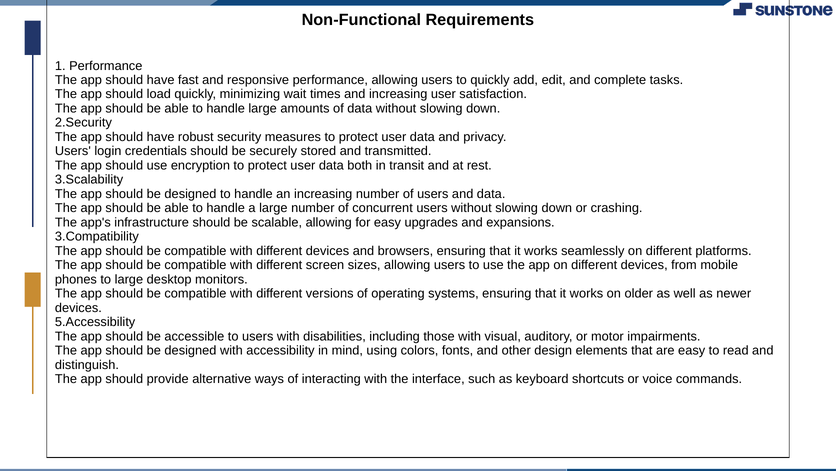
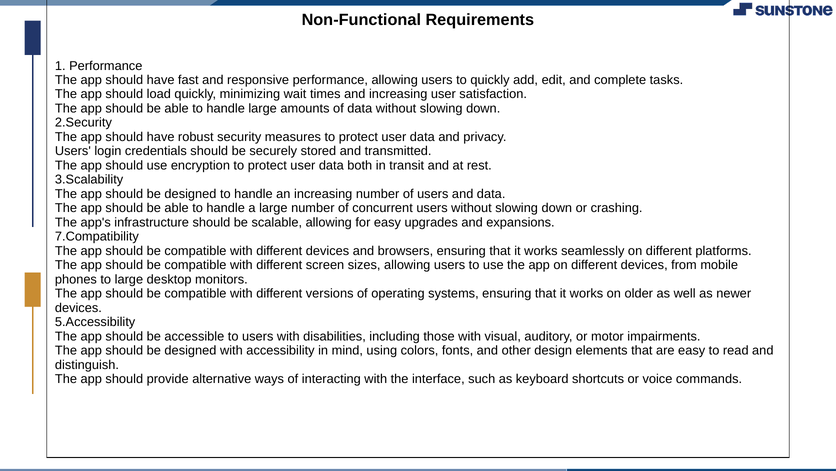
3.Compatibility: 3.Compatibility -> 7.Compatibility
